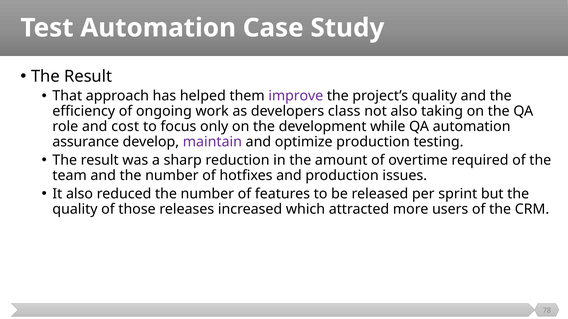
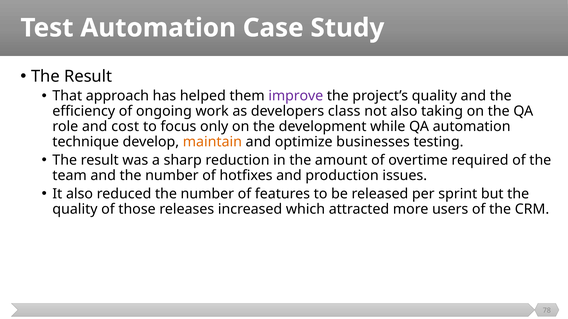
assurance: assurance -> technique
maintain colour: purple -> orange
optimize production: production -> businesses
